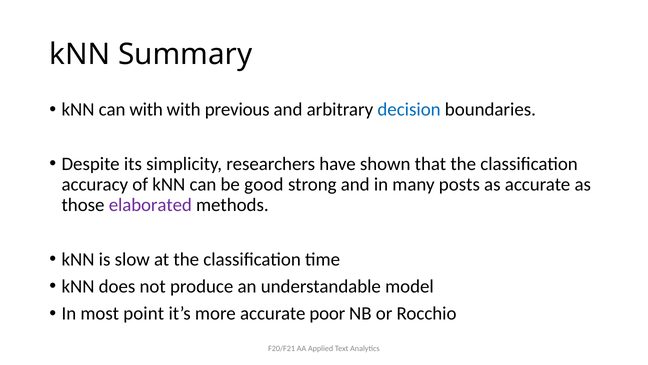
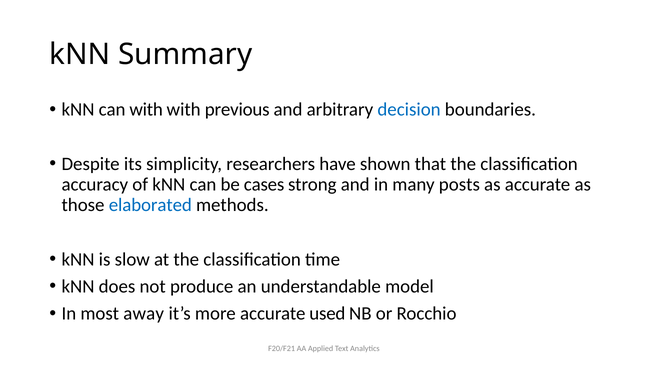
good: good -> cases
elaborated colour: purple -> blue
point: point -> away
poor: poor -> used
